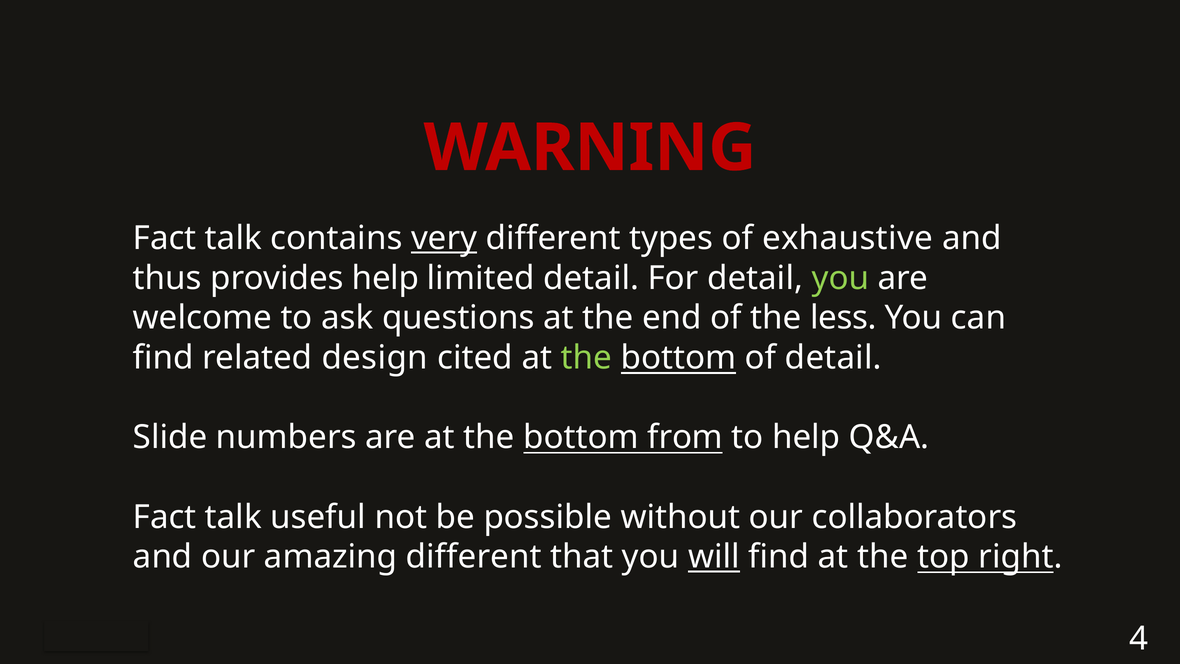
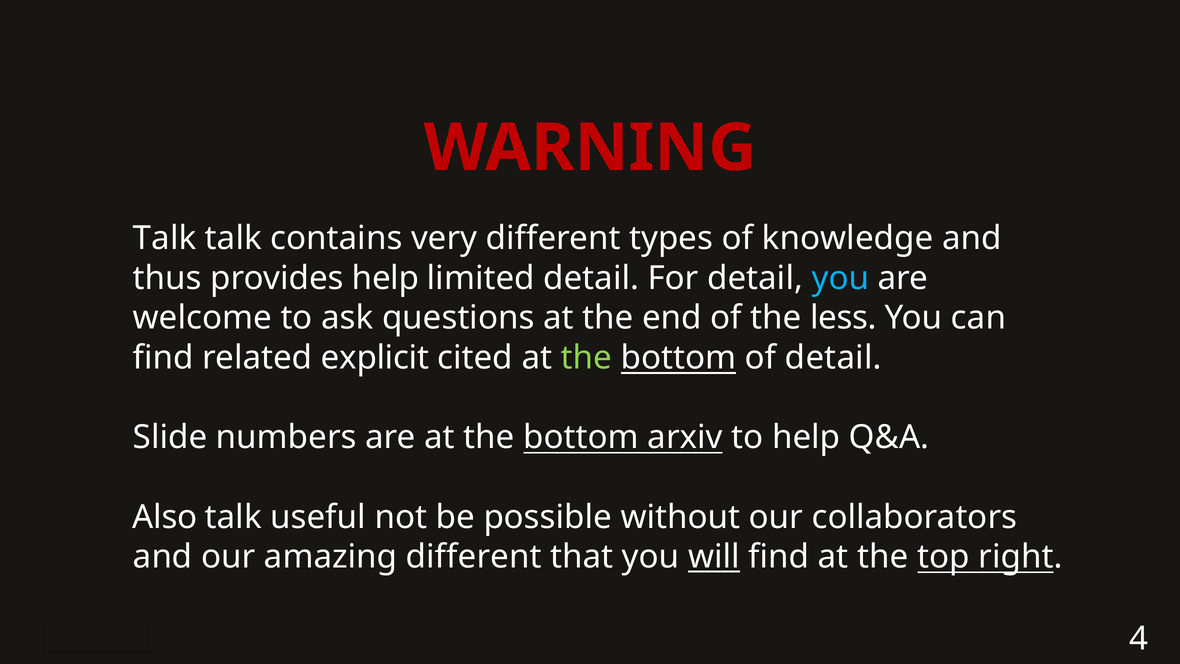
Fact at (165, 238): Fact -> Talk
very underline: present -> none
exhaustive: exhaustive -> knowledge
you at (840, 278) colour: light green -> light blue
design: design -> explicit
from: from -> arxiv
Fact at (165, 517): Fact -> Also
